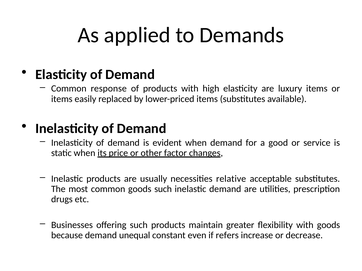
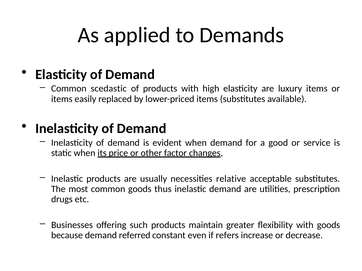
response: response -> scedastic
goods such: such -> thus
unequal: unequal -> referred
